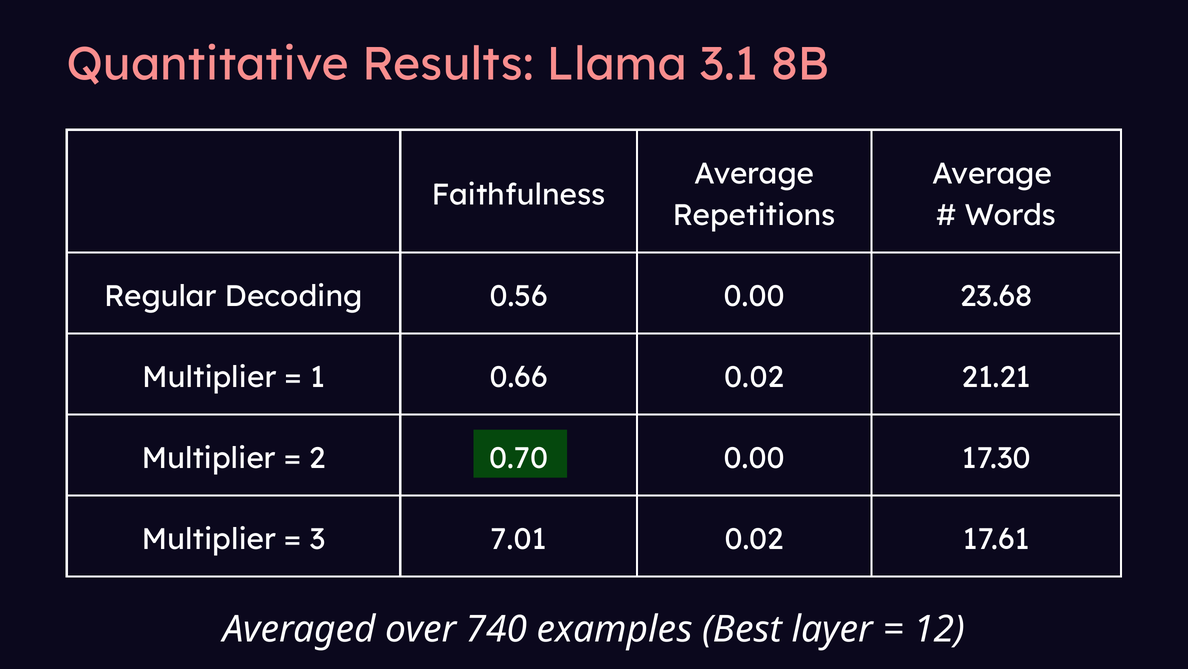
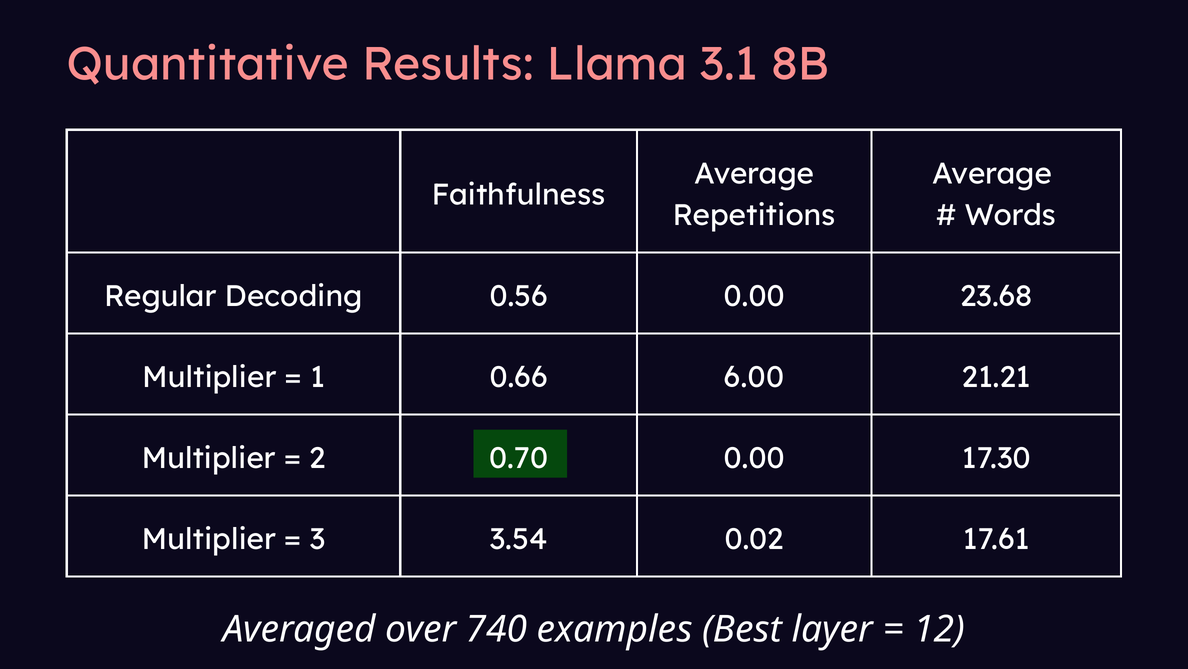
0.66 0.02: 0.02 -> 6.00
7.01: 7.01 -> 3.54
